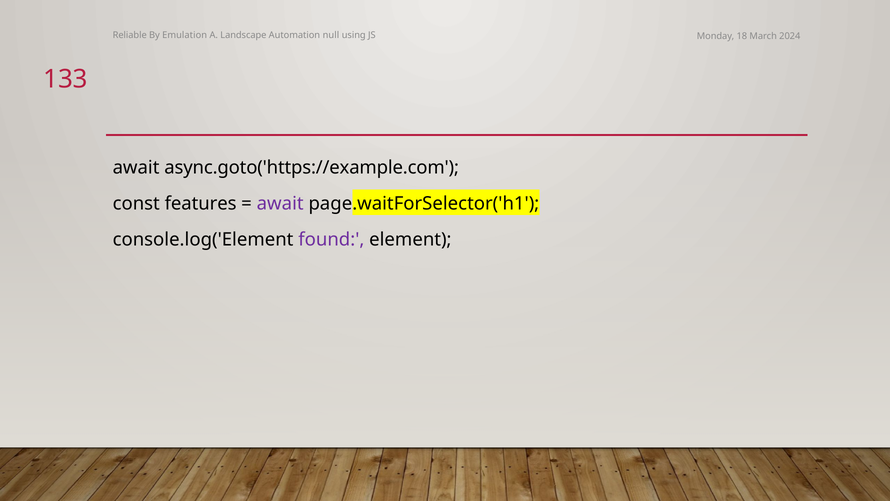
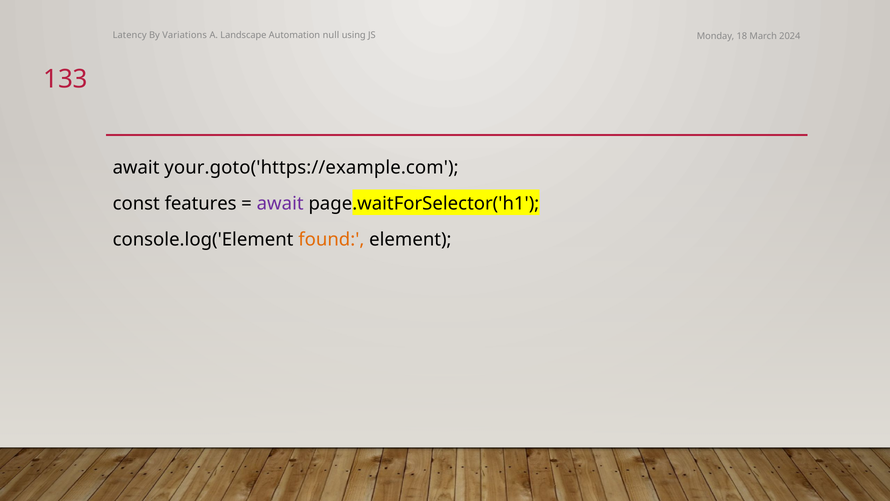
Reliable: Reliable -> Latency
Emulation: Emulation -> Variations
async.goto('https://example.com: async.goto('https://example.com -> your.goto('https://example.com
found colour: purple -> orange
